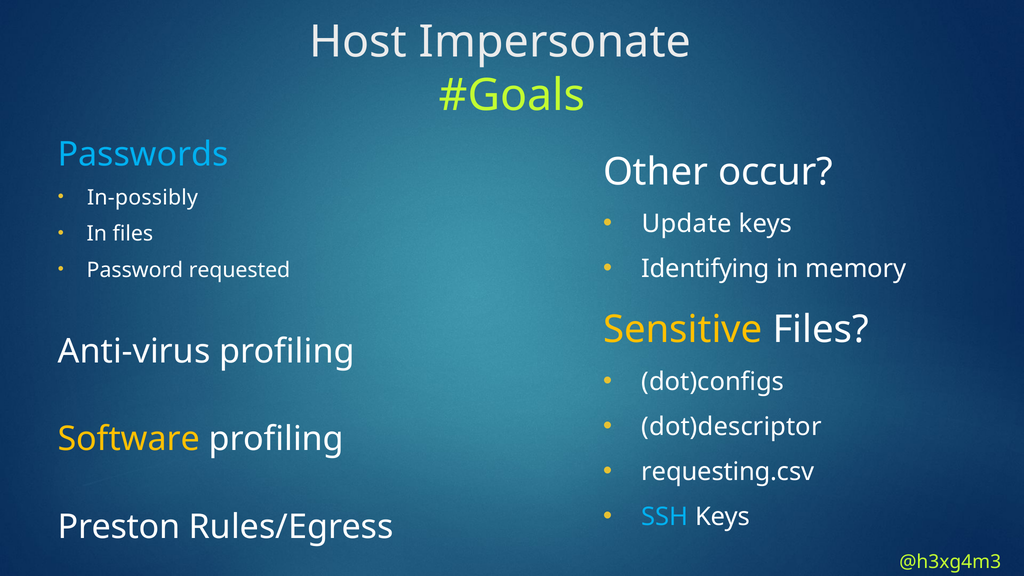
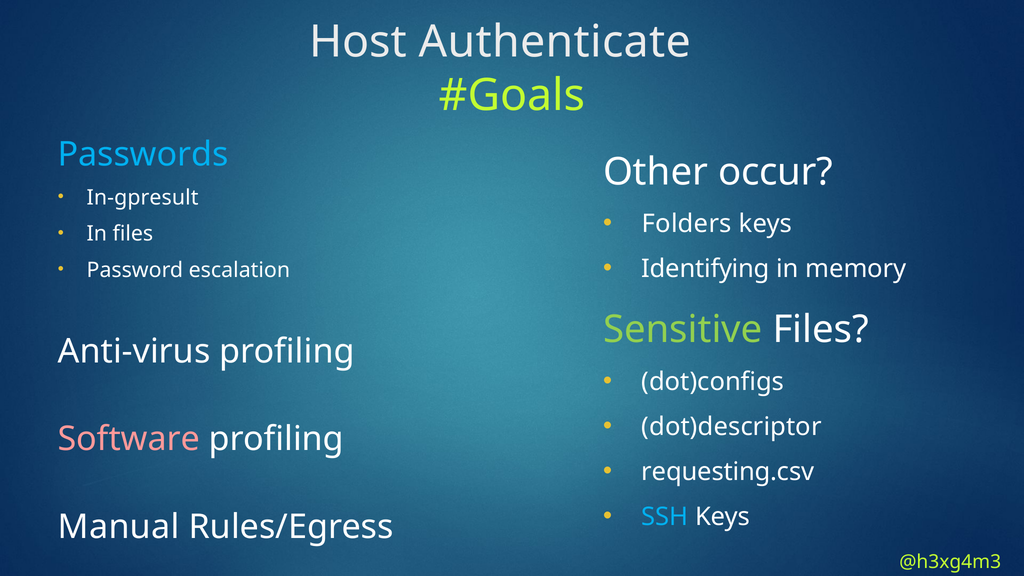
Impersonate: Impersonate -> Authenticate
In-possibly: In-possibly -> In-gpresult
Update: Update -> Folders
requested: requested -> escalation
Sensitive colour: yellow -> light green
Software colour: yellow -> pink
Preston: Preston -> Manual
